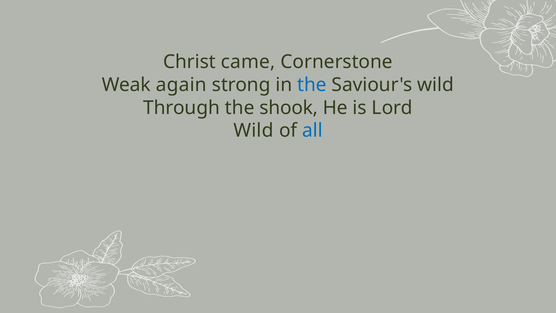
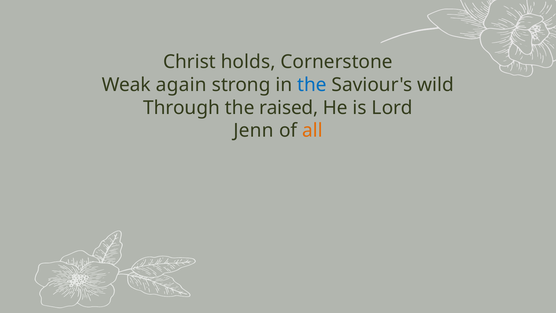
came: came -> holds
shook: shook -> raised
Wild at (254, 131): Wild -> Jenn
all colour: blue -> orange
